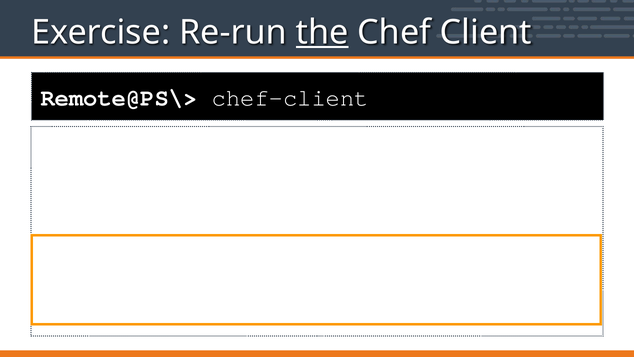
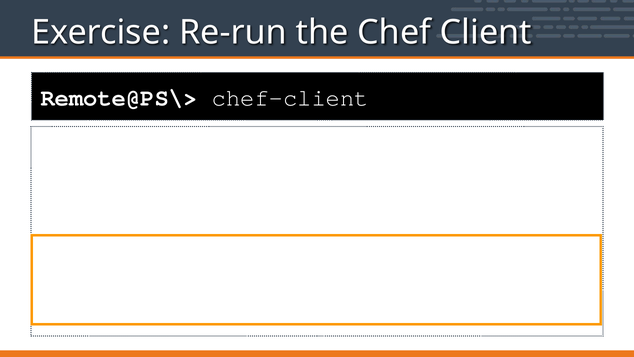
the underline: present -> none
